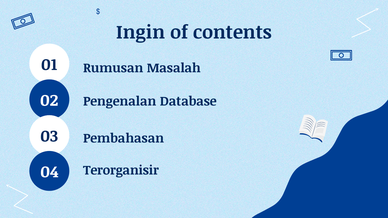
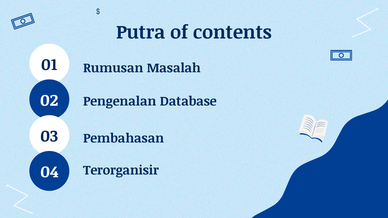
Ingin: Ingin -> Putra
